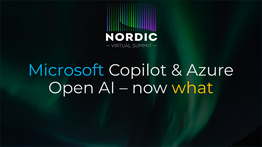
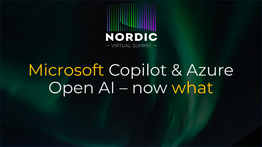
Microsoft colour: light blue -> yellow
